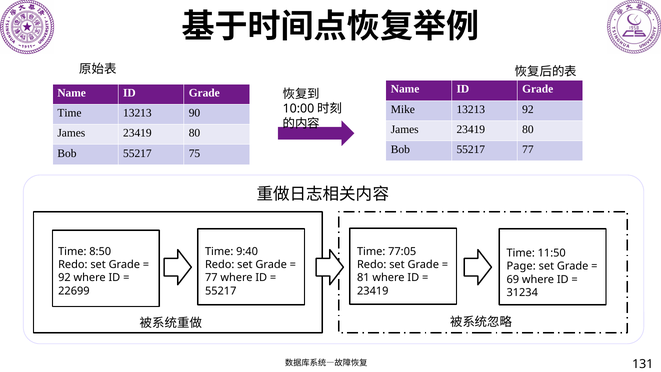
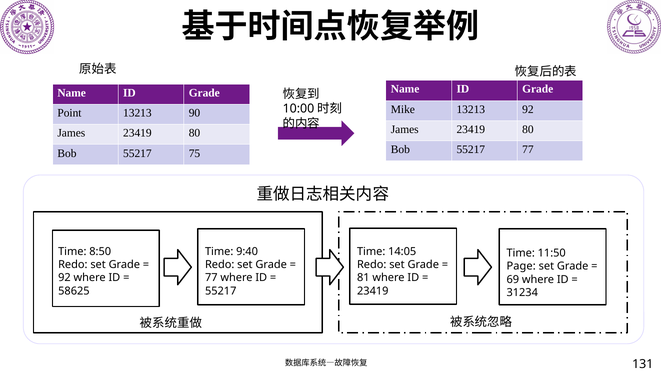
Time at (69, 113): Time -> Point
77:05: 77:05 -> 14:05
22699: 22699 -> 58625
